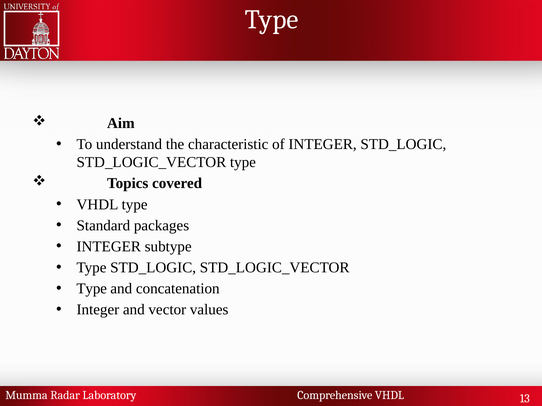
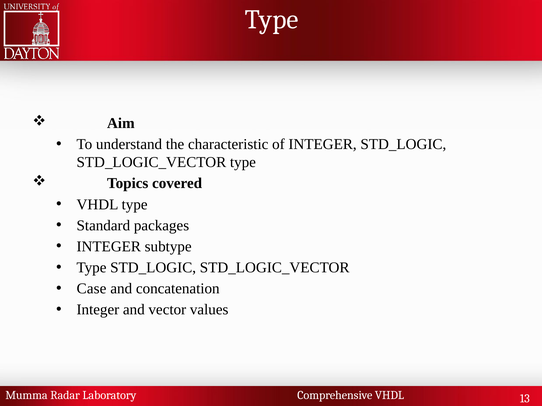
Type at (92, 289): Type -> Case
